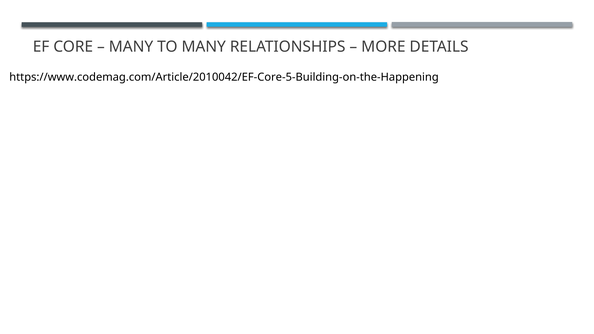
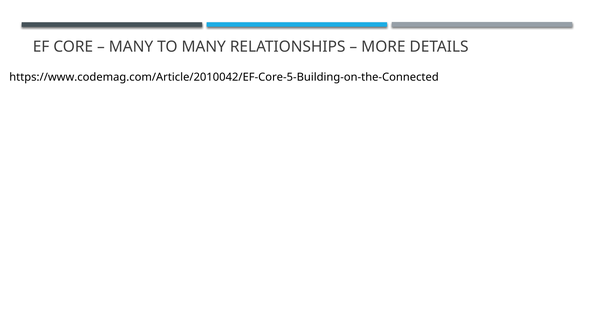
https://www.codemag.com/Article/2010042/EF-Core-5-Building-on-the-Happening: https://www.codemag.com/Article/2010042/EF-Core-5-Building-on-the-Happening -> https://www.codemag.com/Article/2010042/EF-Core-5-Building-on-the-Connected
